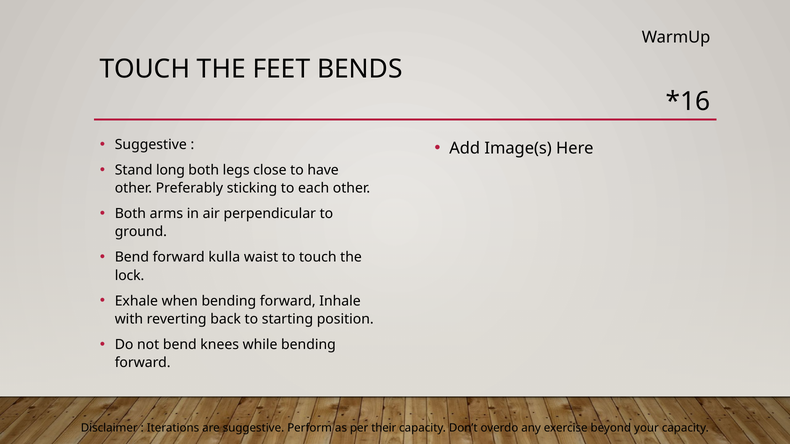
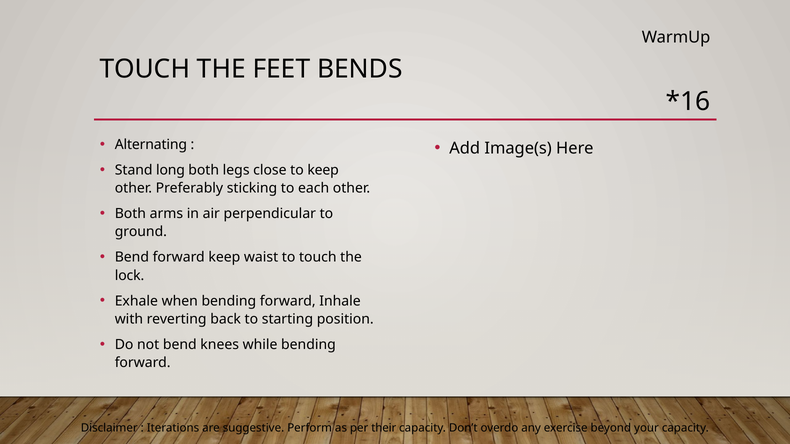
Suggestive at (151, 145): Suggestive -> Alternating
to have: have -> keep
forward kulla: kulla -> keep
